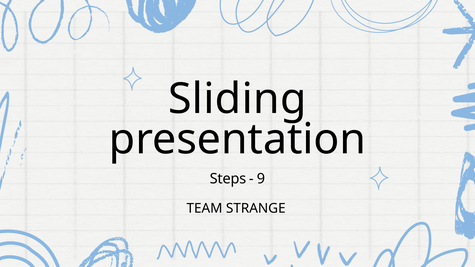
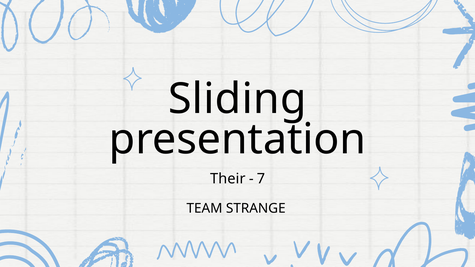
Steps: Steps -> Their
9: 9 -> 7
